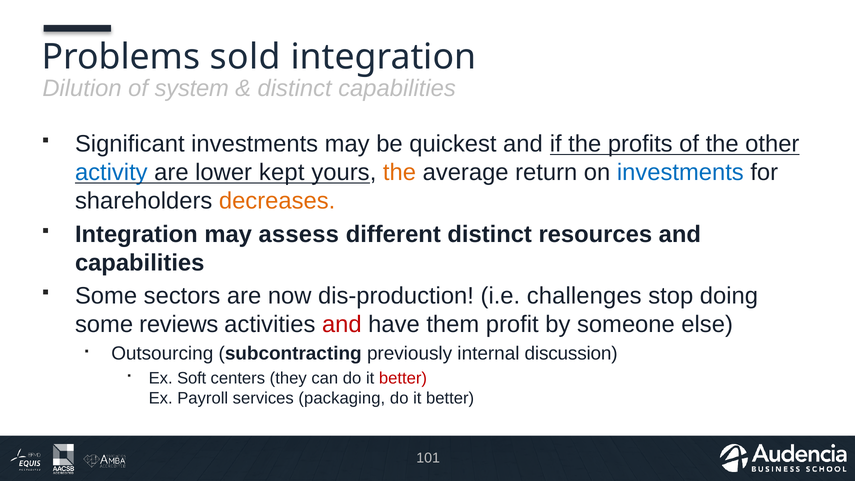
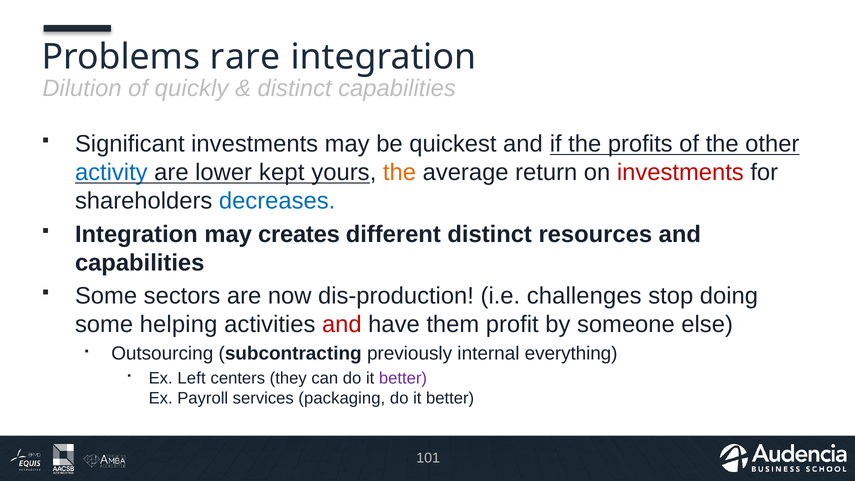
sold: sold -> rare
system: system -> quickly
investments at (680, 172) colour: blue -> red
decreases colour: orange -> blue
assess: assess -> creates
reviews: reviews -> helping
discussion: discussion -> everything
Soft: Soft -> Left
better at (403, 378) colour: red -> purple
